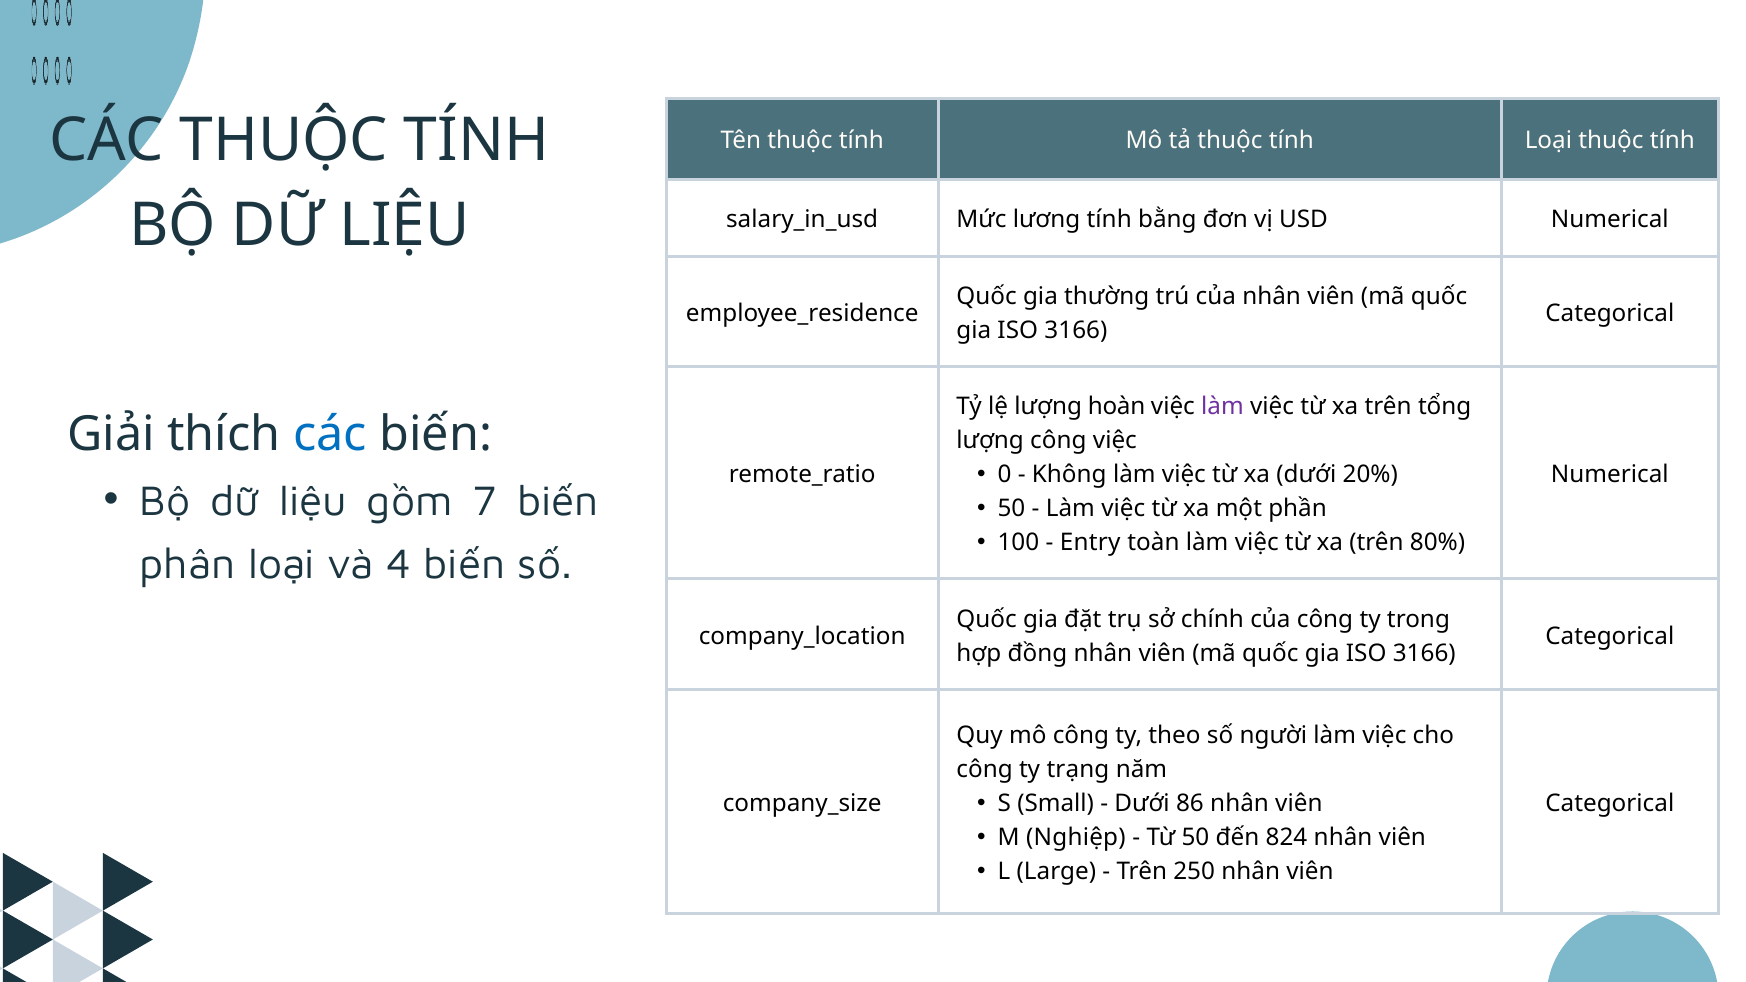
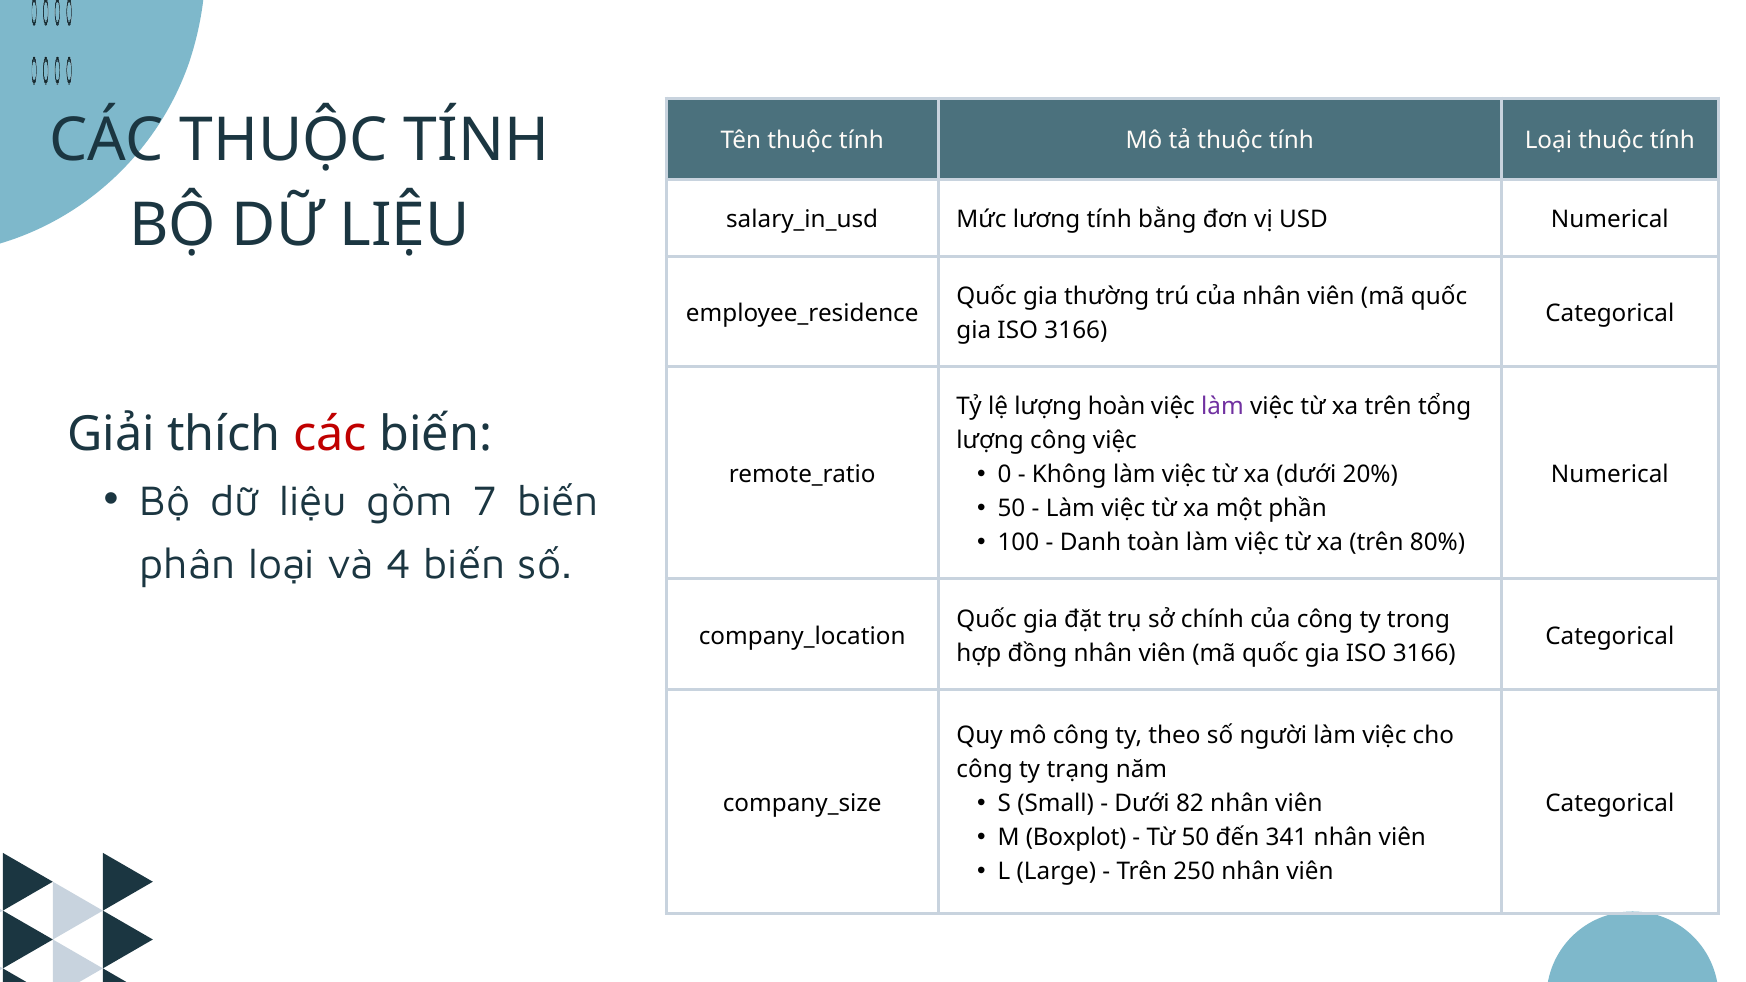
các at (330, 434) colour: blue -> red
Entry: Entry -> Danh
86: 86 -> 82
Nghiệp: Nghiệp -> Boxplot
824: 824 -> 341
